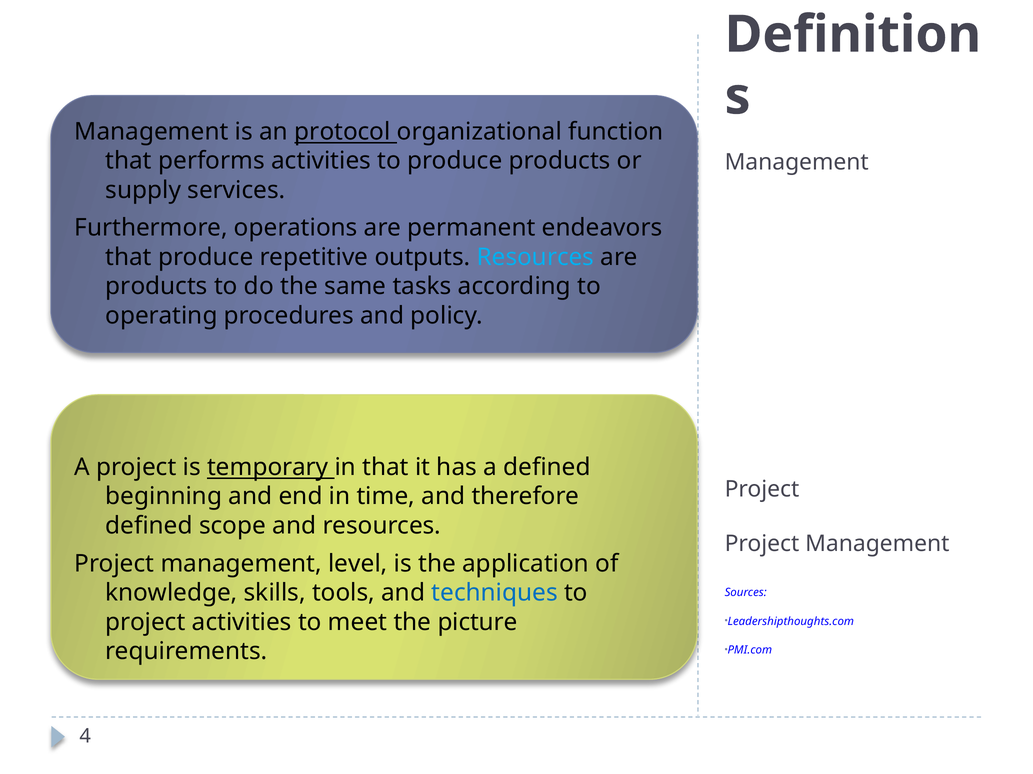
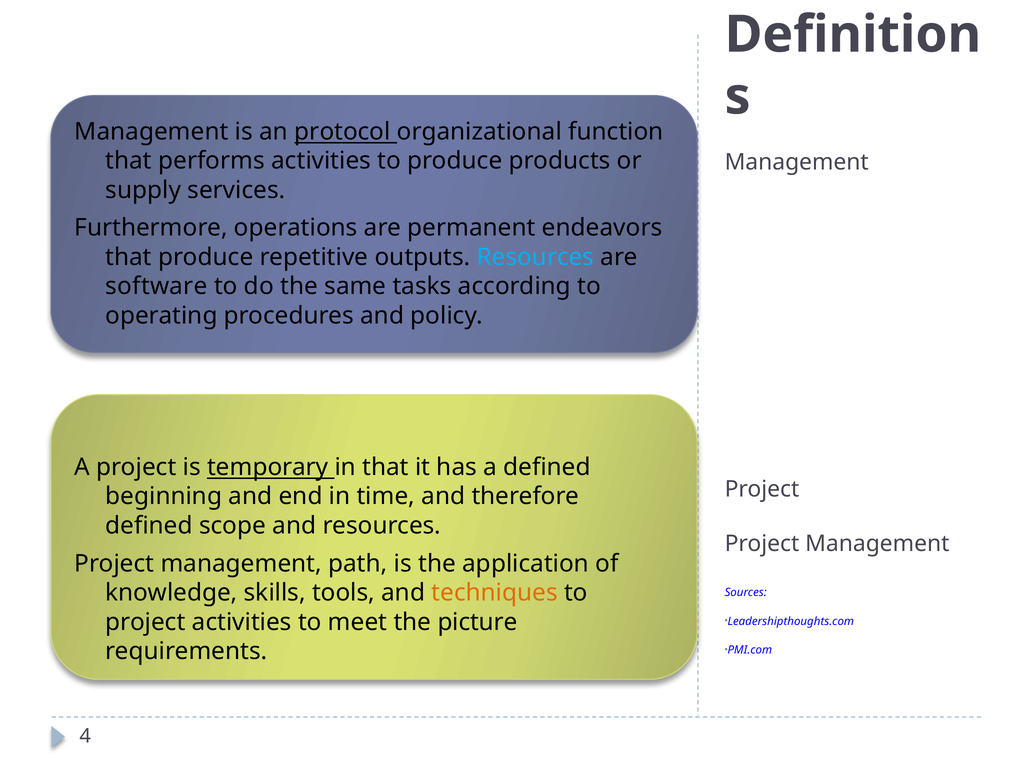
products at (157, 287): products -> software
level: level -> path
techniques colour: blue -> orange
